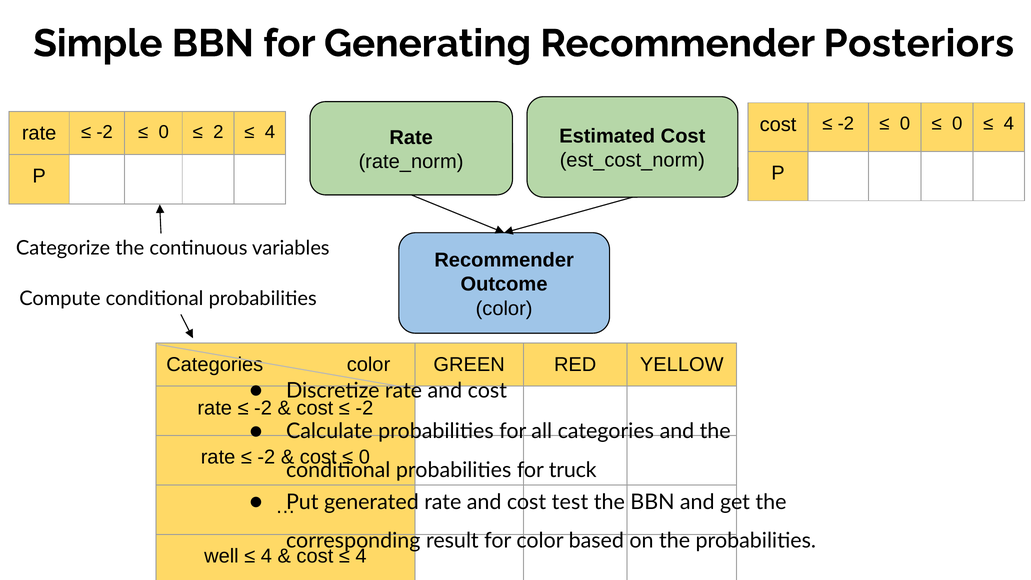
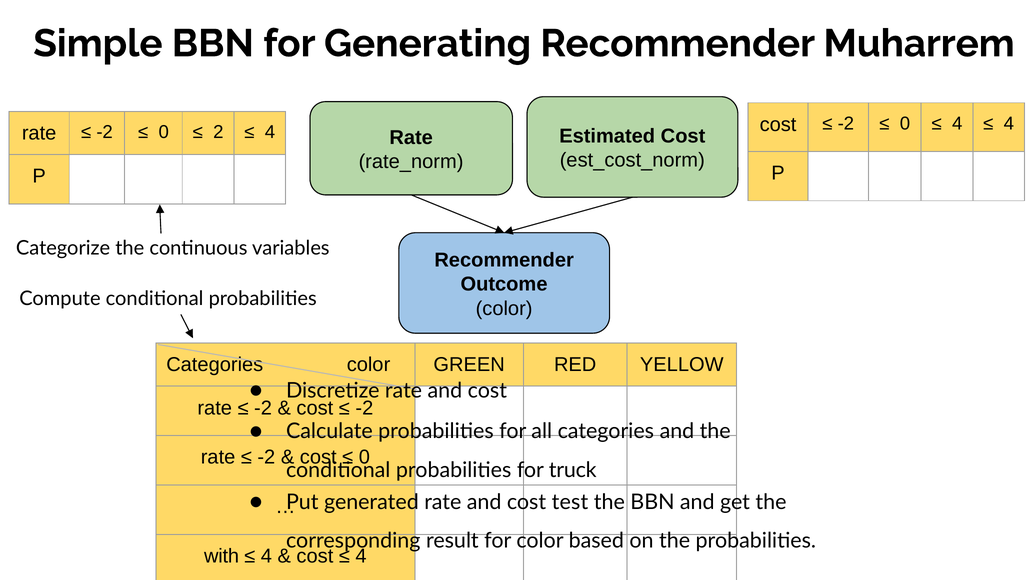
Posteriors: Posteriors -> Muharrem
0 at (957, 124): 0 -> 4
well: well -> with
